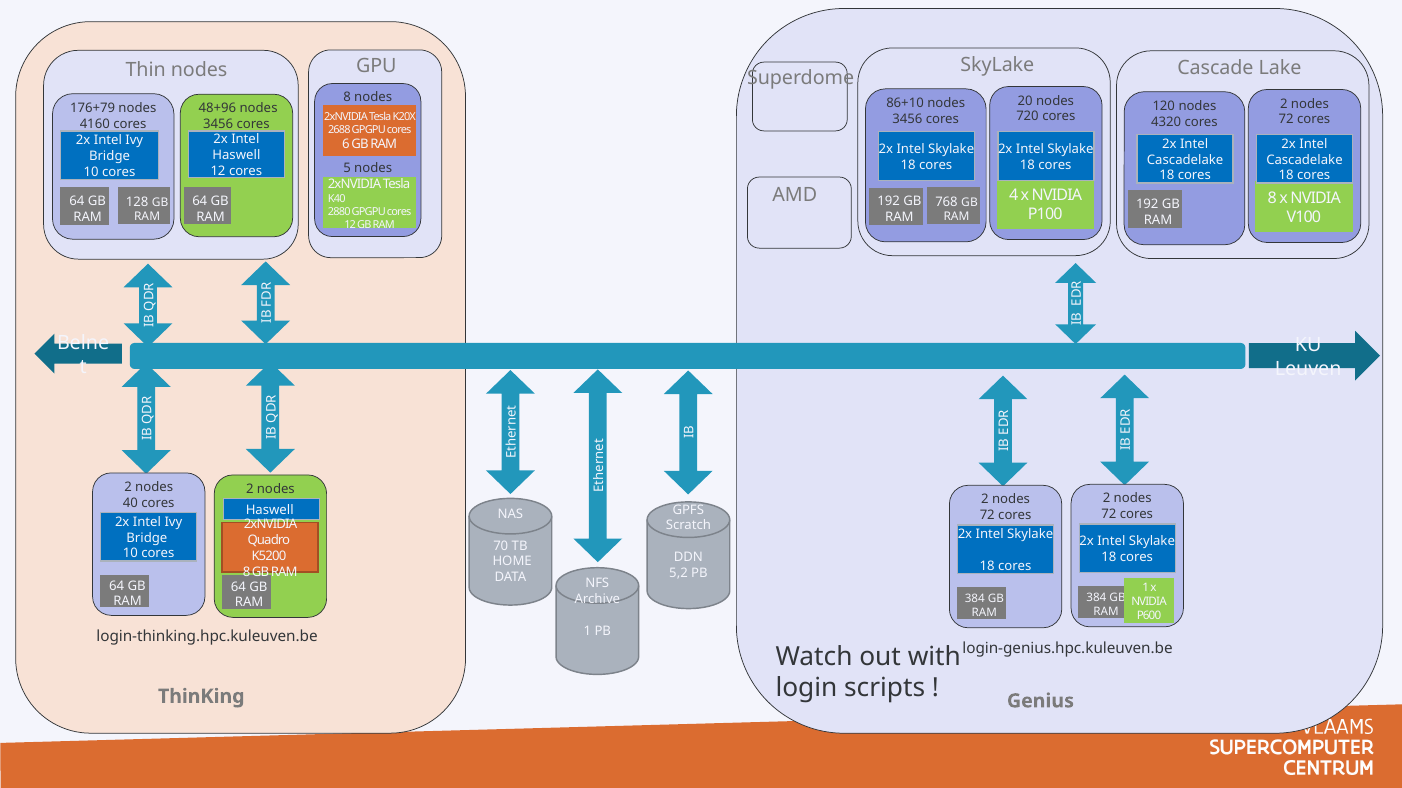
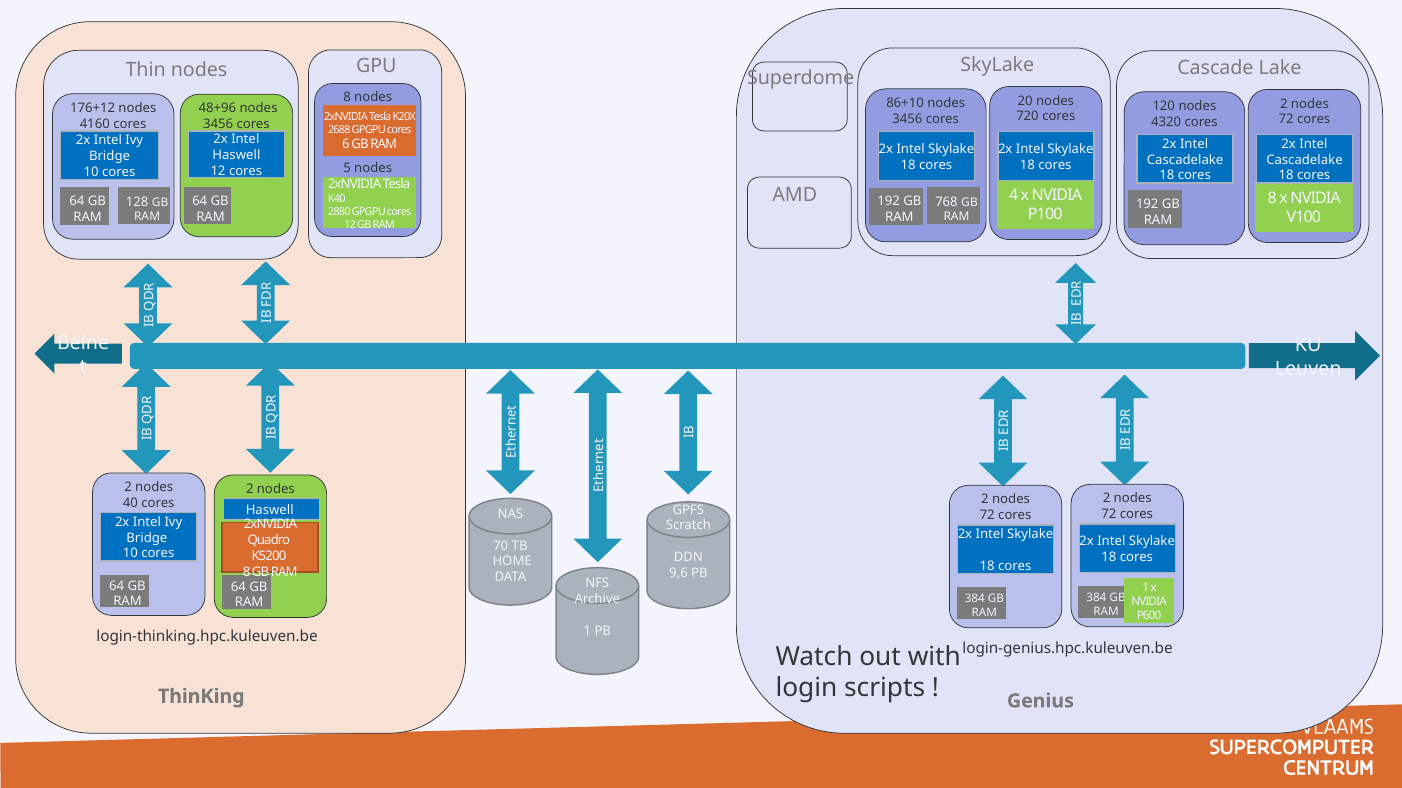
176+79: 176+79 -> 176+12
5,2: 5,2 -> 9,6
